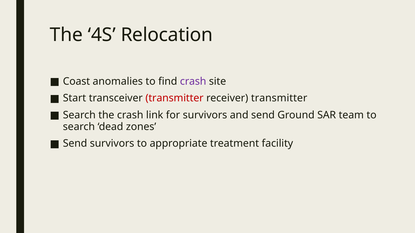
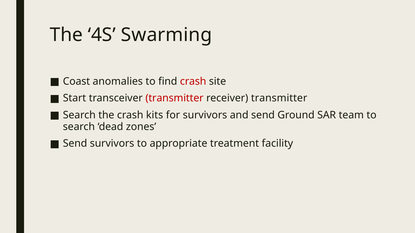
Relocation: Relocation -> Swarming
crash at (193, 81) colour: purple -> red
link: link -> kits
